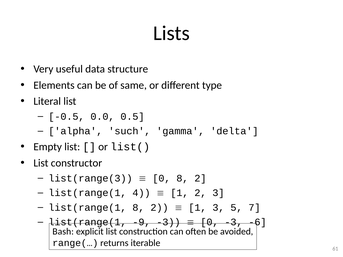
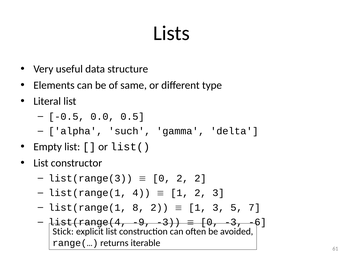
0 8: 8 -> 2
list(range(1 at (87, 222): list(range(1 -> list(range(4
Bash: Bash -> Stick
